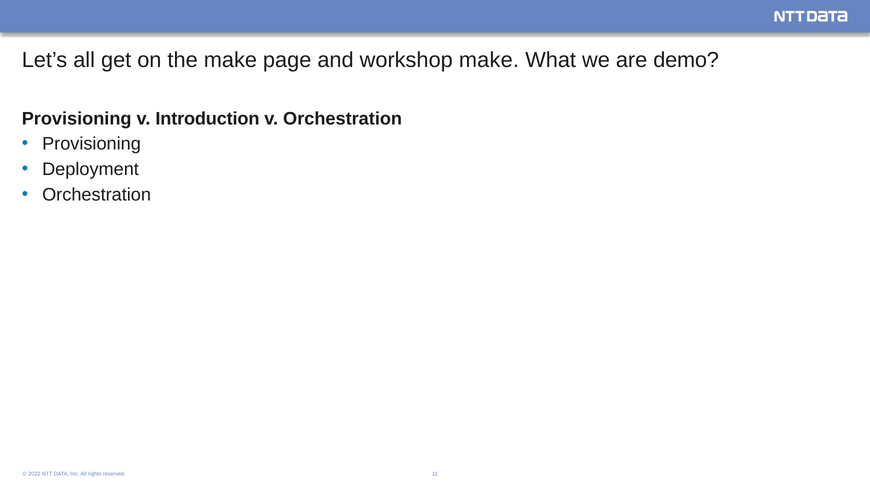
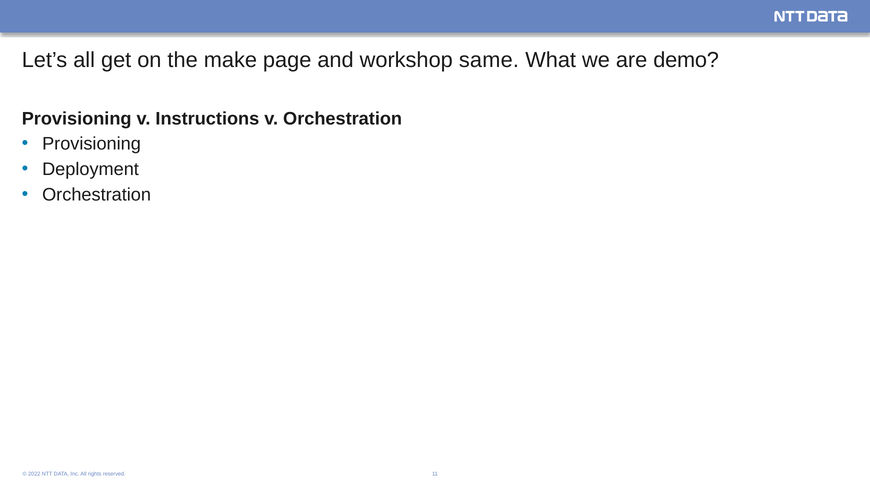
workshop make: make -> same
Introduction: Introduction -> Instructions
